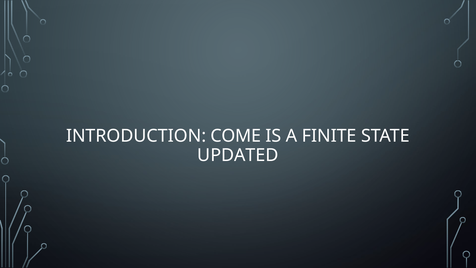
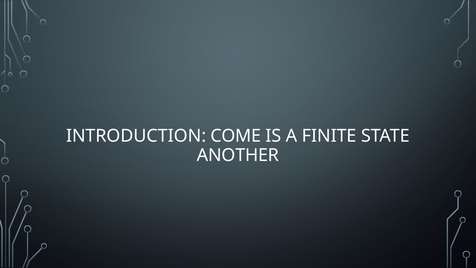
UPDATED: UPDATED -> ANOTHER
